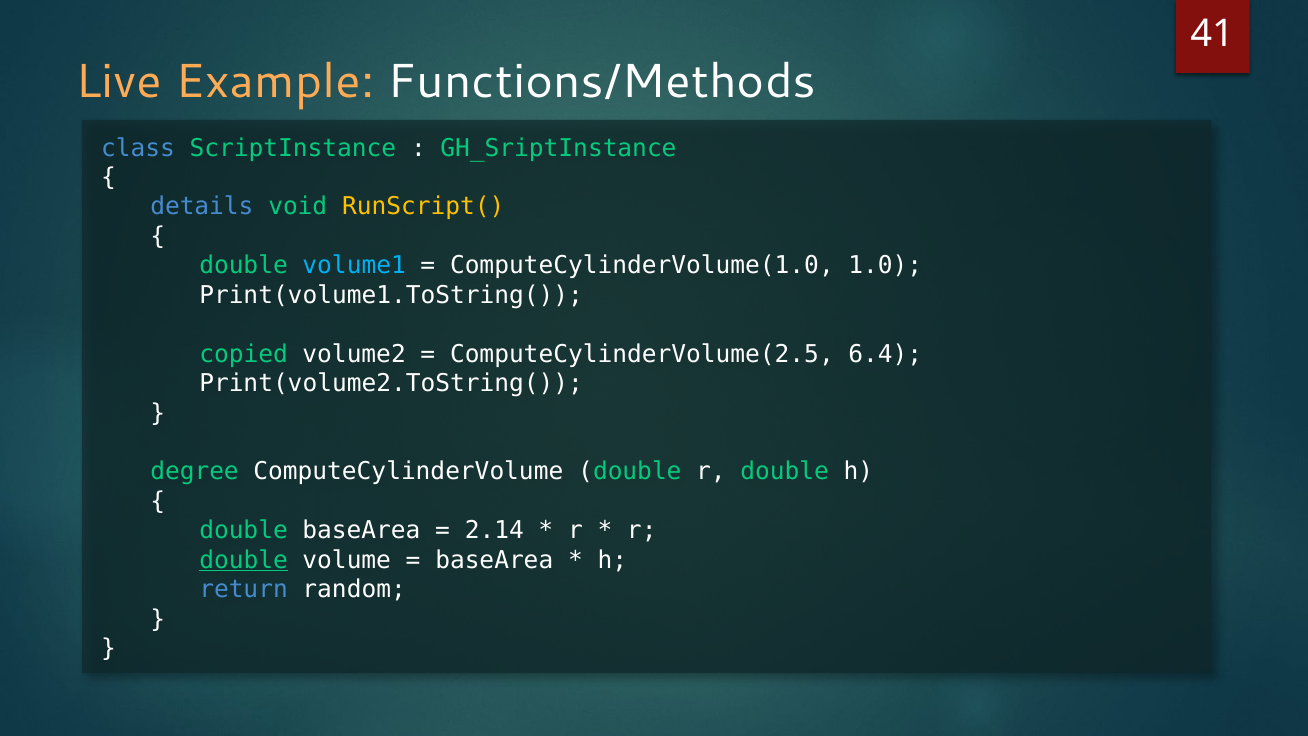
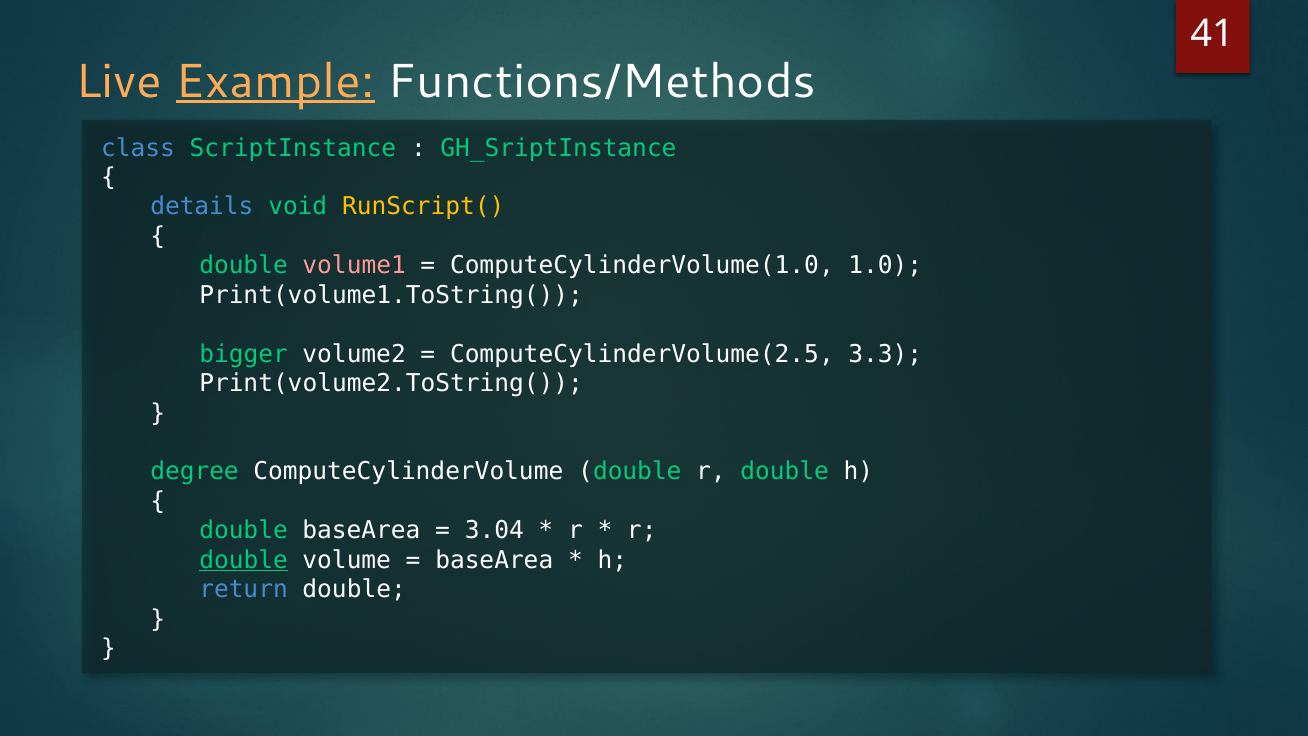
Example underline: none -> present
volume1 colour: light blue -> pink
copied: copied -> bigger
6.4: 6.4 -> 3.3
2.14: 2.14 -> 3.04
return random: random -> double
